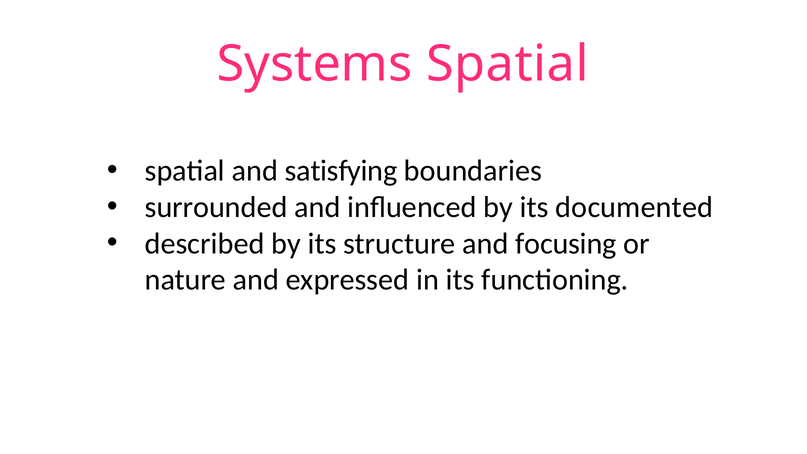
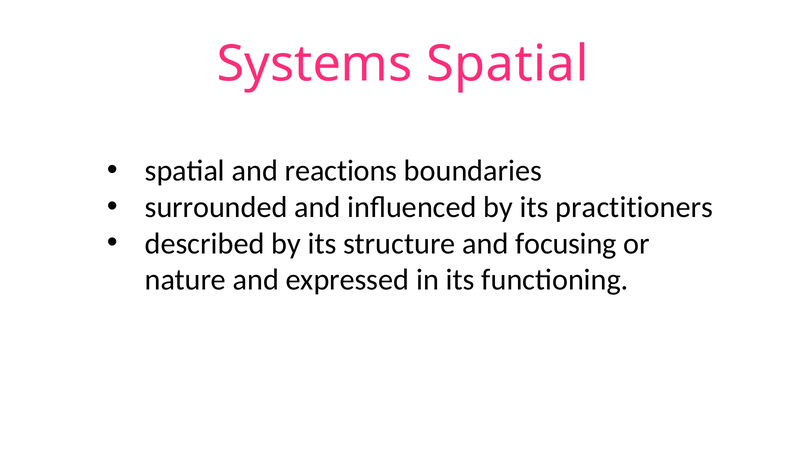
satisfying: satisfying -> reactions
documented: documented -> practitioners
